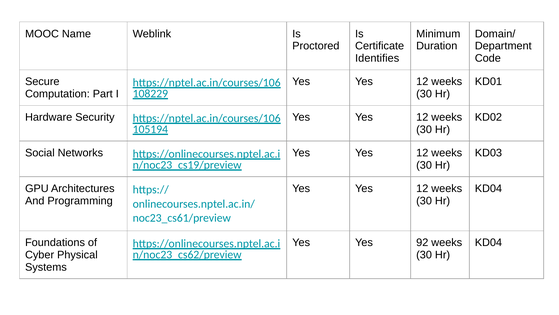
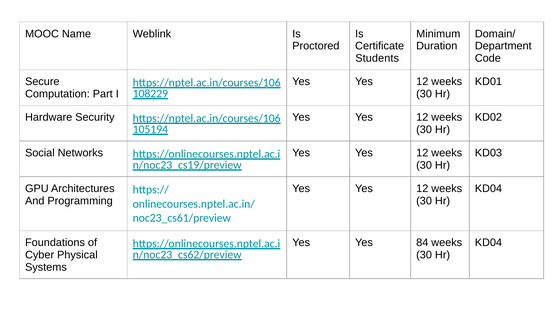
Identifies: Identifies -> Students
92: 92 -> 84
